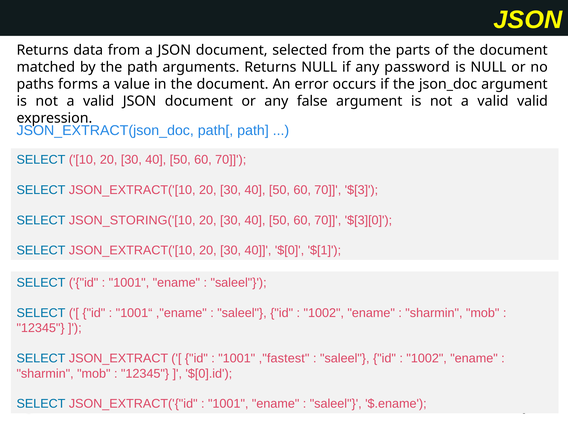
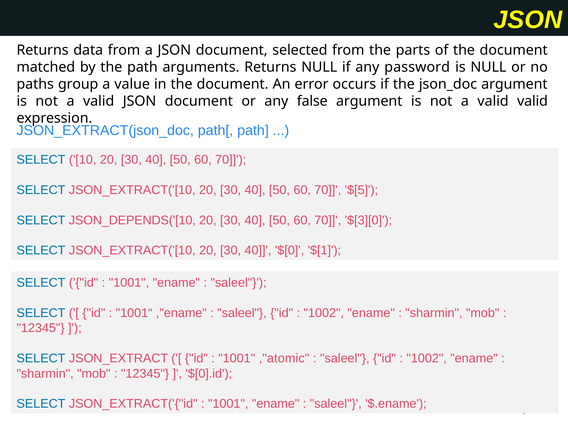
forms: forms -> group
$[3: $[3 -> $[5
JSON_STORING('[10: JSON_STORING('[10 -> JSON_DEPENDS('[10
,"fastest: ,"fastest -> ,"atomic
